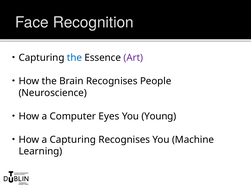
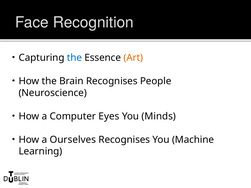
Art colour: purple -> orange
Young: Young -> Minds
a Capturing: Capturing -> Ourselves
